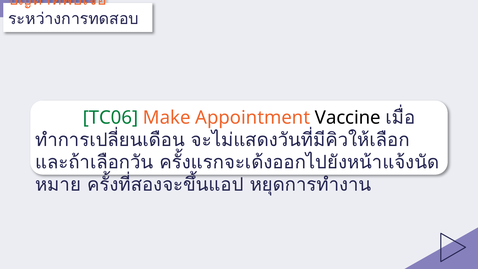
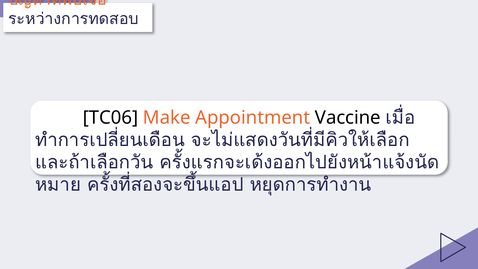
TC06 colour: green -> black
